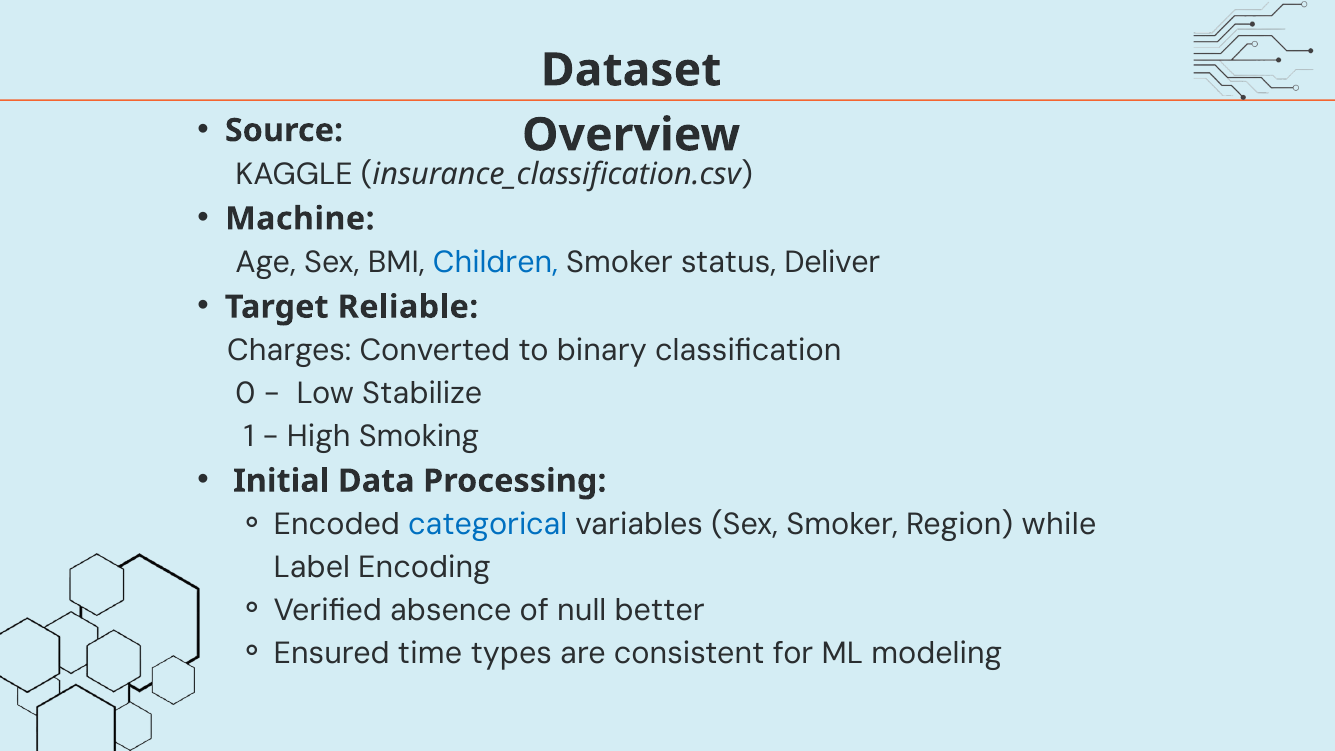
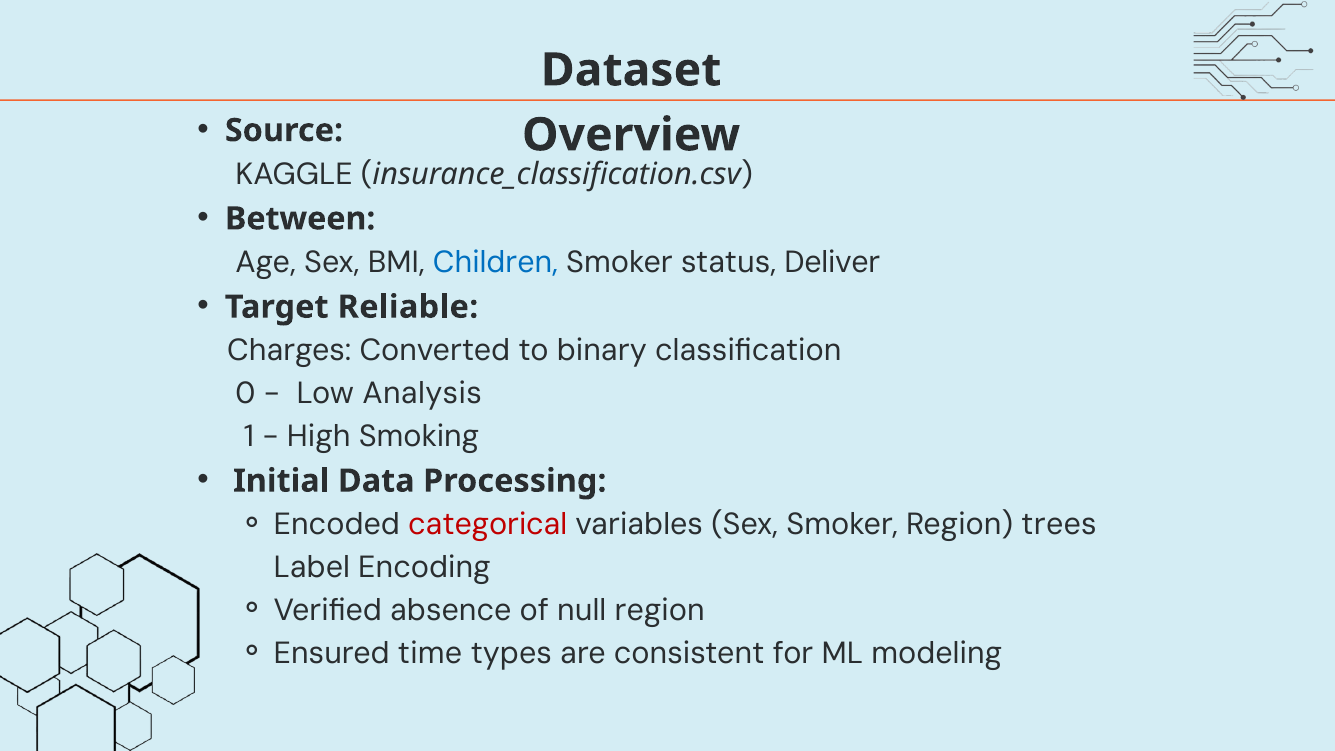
Machine: Machine -> Between
Stabilize: Stabilize -> Analysis
categorical colour: blue -> red
while: while -> trees
null better: better -> region
